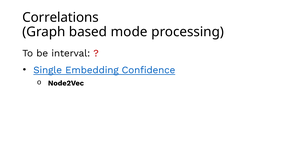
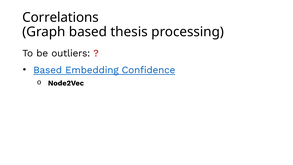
mode: mode -> thesis
interval: interval -> outliers
Single at (48, 70): Single -> Based
